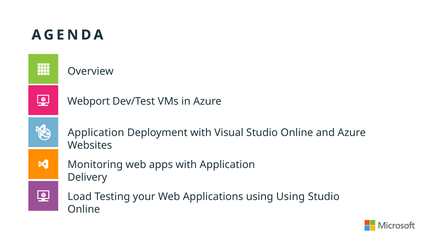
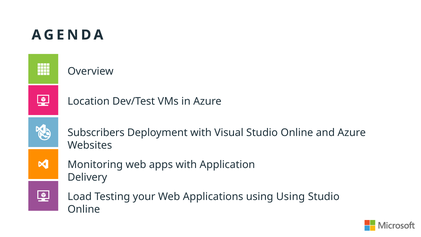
Webport: Webport -> Location
Application at (96, 133): Application -> Subscribers
